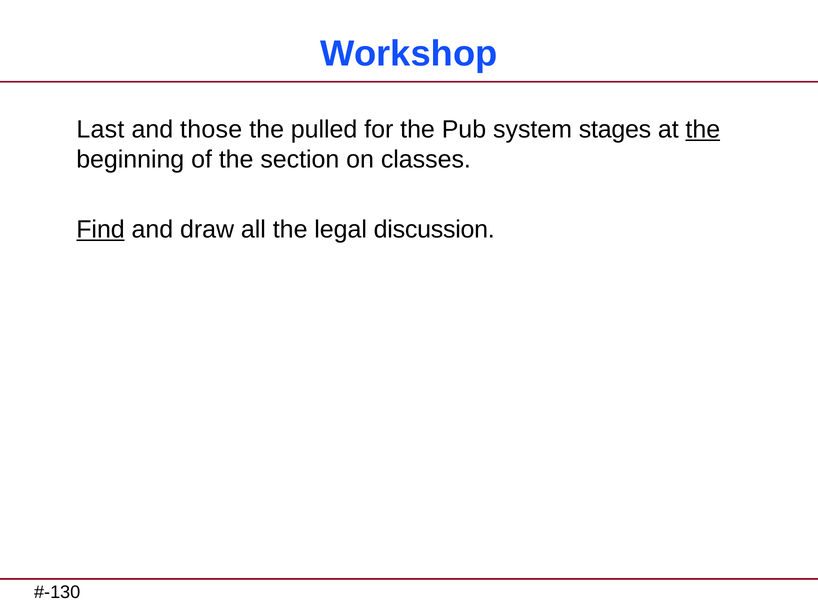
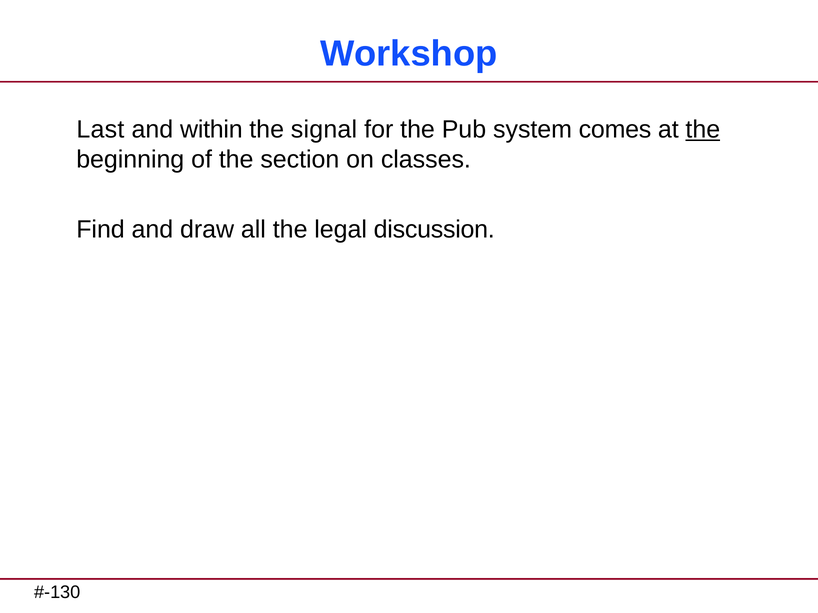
those: those -> within
pulled: pulled -> signal
stages: stages -> comes
Find underline: present -> none
